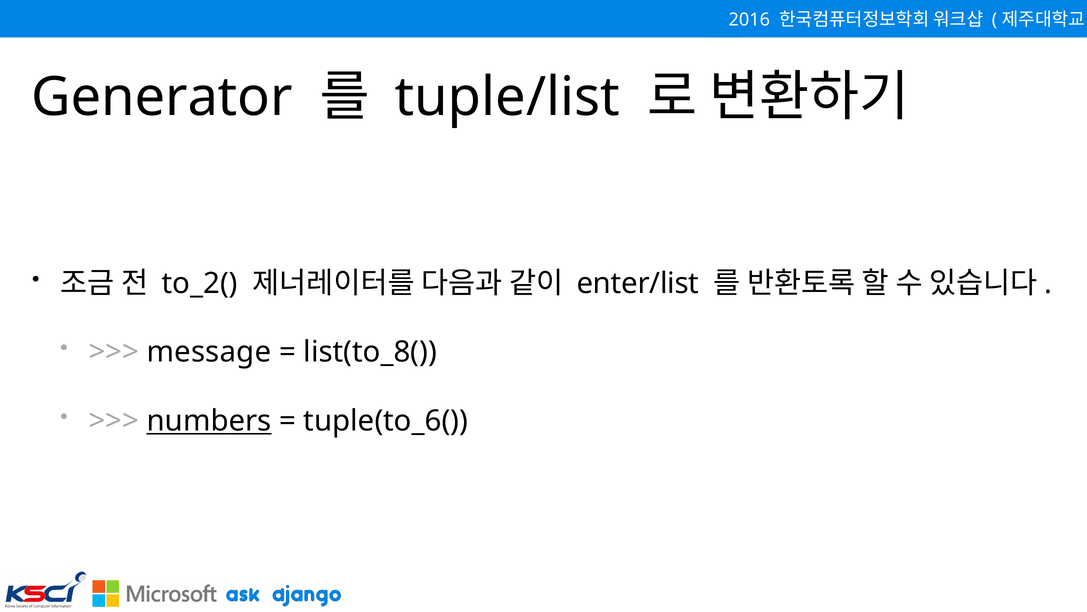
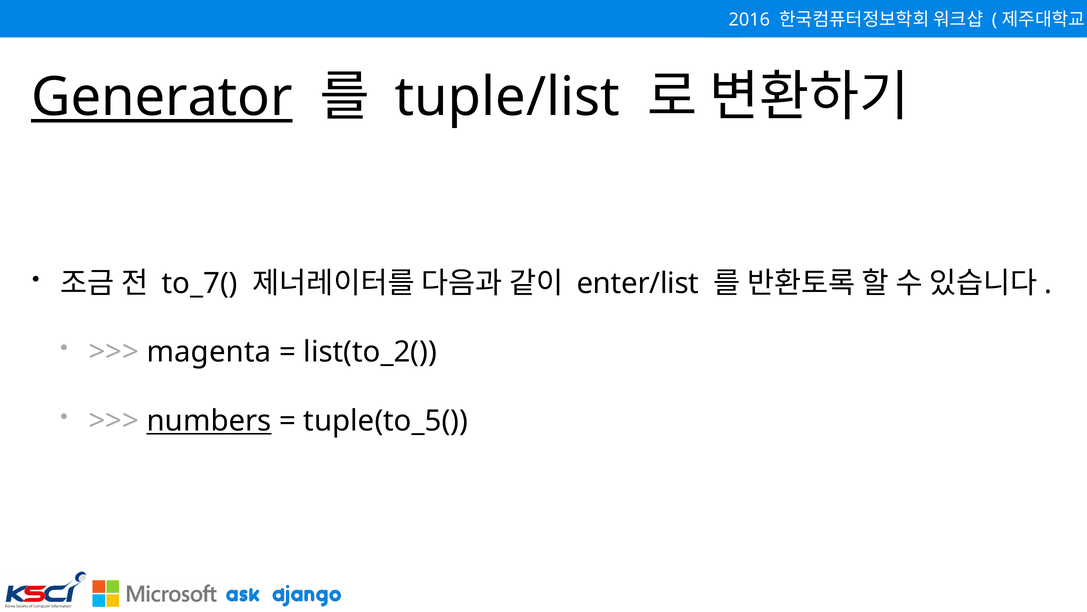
Generator underline: none -> present
to_2(: to_2( -> to_7(
message: message -> magenta
list(to_8(: list(to_8( -> list(to_2(
tuple(to_6(: tuple(to_6( -> tuple(to_5(
